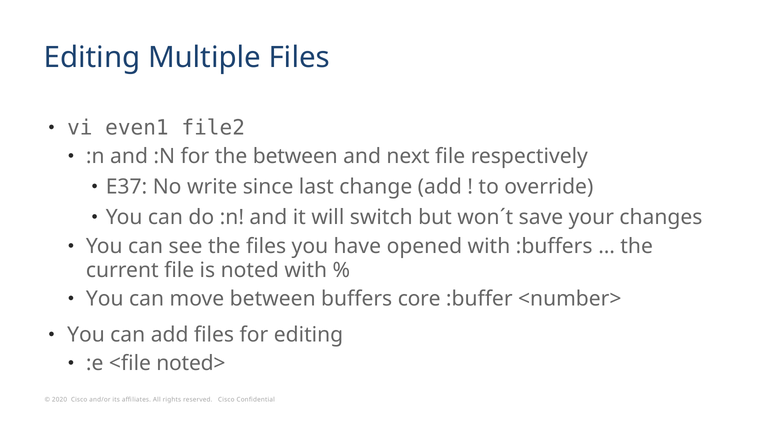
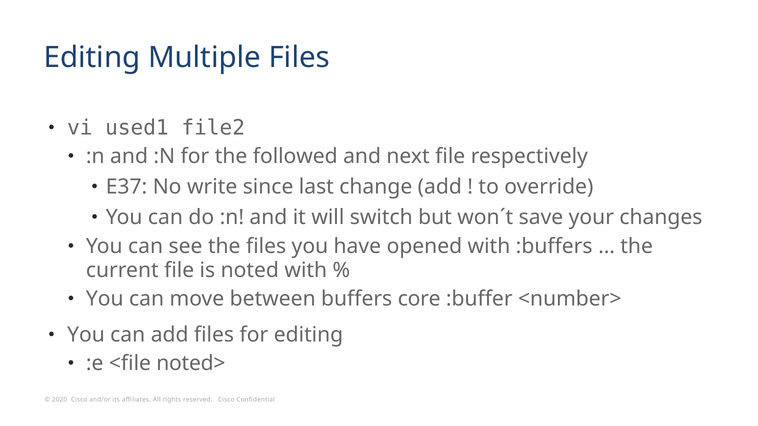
even1: even1 -> used1
the between: between -> followed
